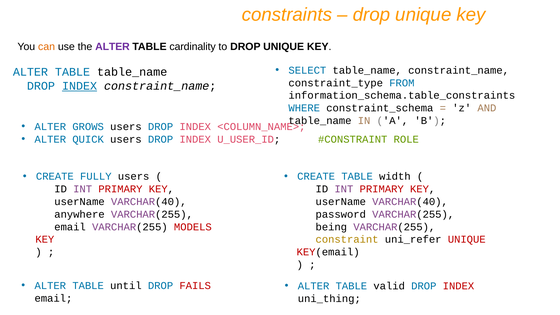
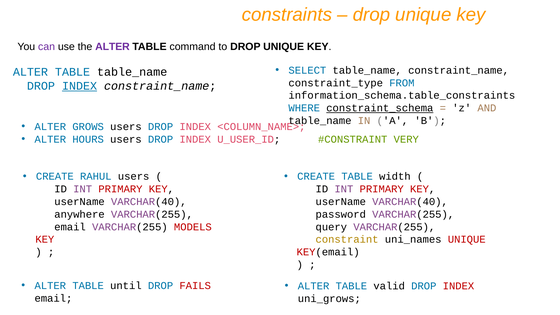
can colour: orange -> purple
cardinality: cardinality -> command
constraint_schema underline: none -> present
QUICK: QUICK -> HOURS
ROLE: ROLE -> VERY
FULLY: FULLY -> RAHUL
being: being -> query
uni_refer: uni_refer -> uni_names
uni_thing: uni_thing -> uni_grows
